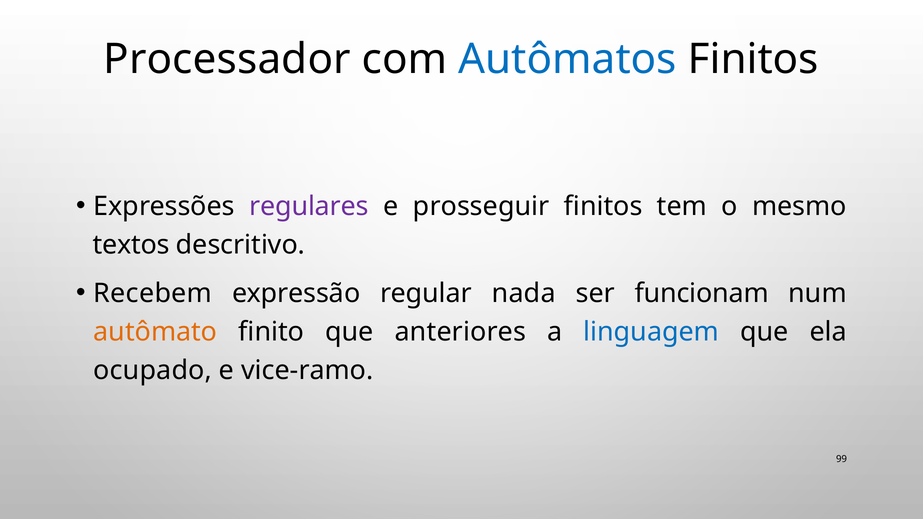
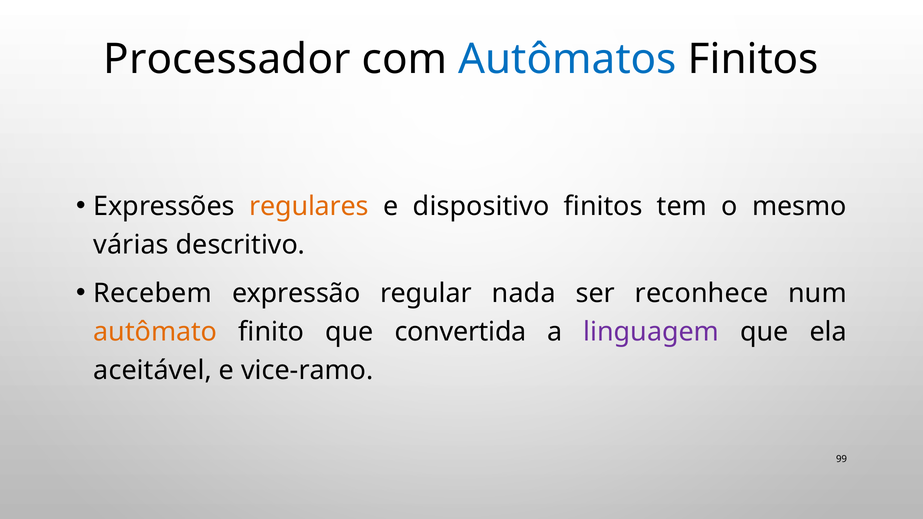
regulares colour: purple -> orange
prosseguir: prosseguir -> dispositivo
textos: textos -> várias
funcionam: funcionam -> reconhece
anteriores: anteriores -> convertida
linguagem colour: blue -> purple
ocupado: ocupado -> aceitável
